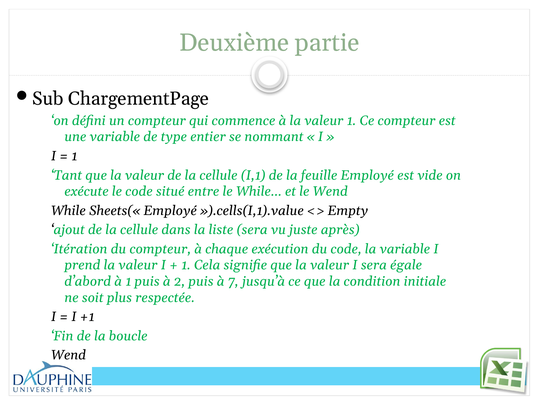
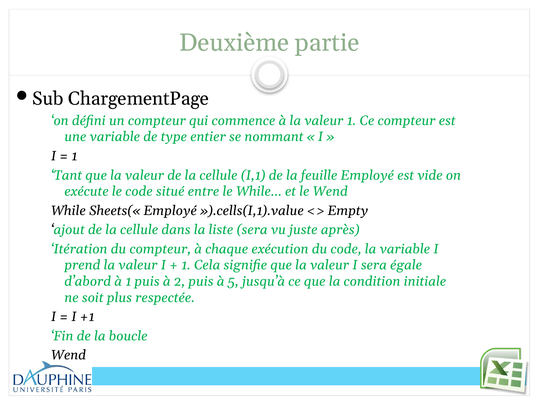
7: 7 -> 5
